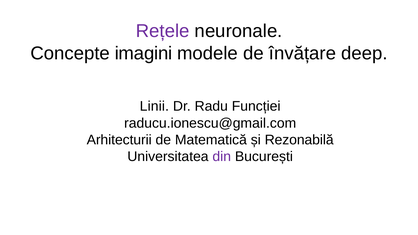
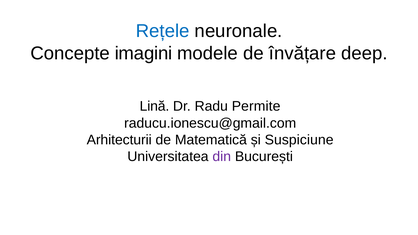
Rețele colour: purple -> blue
Linii: Linii -> Lină
Funcției: Funcției -> Permite
Rezonabilă: Rezonabilă -> Suspiciune
